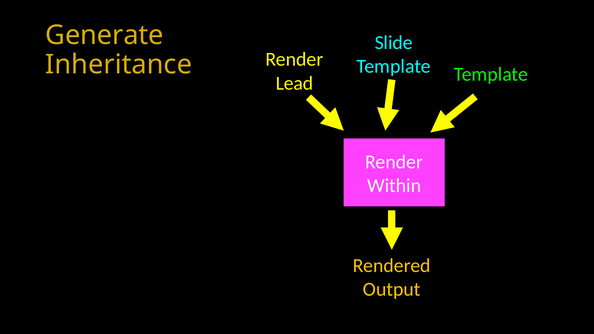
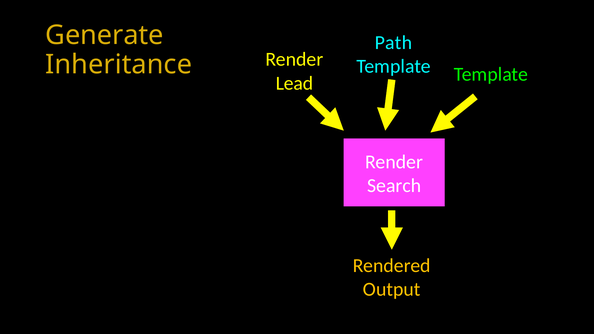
Slide: Slide -> Path
Within: Within -> Search
